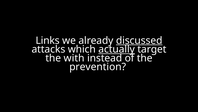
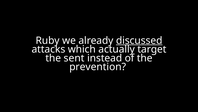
Links: Links -> Ruby
actually underline: present -> none
with: with -> sent
